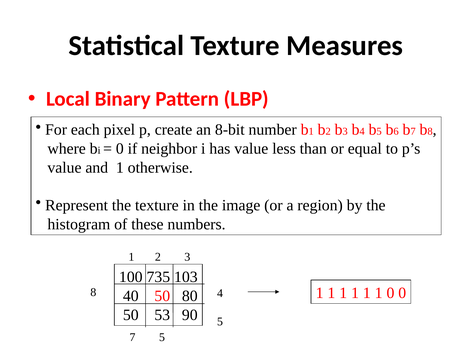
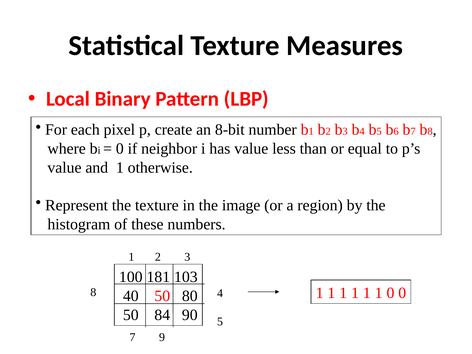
735: 735 -> 181
53: 53 -> 84
7 5: 5 -> 9
